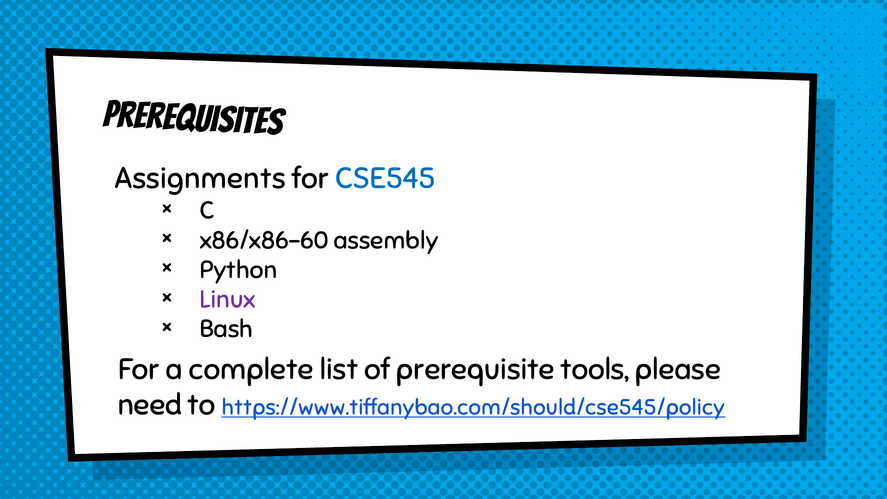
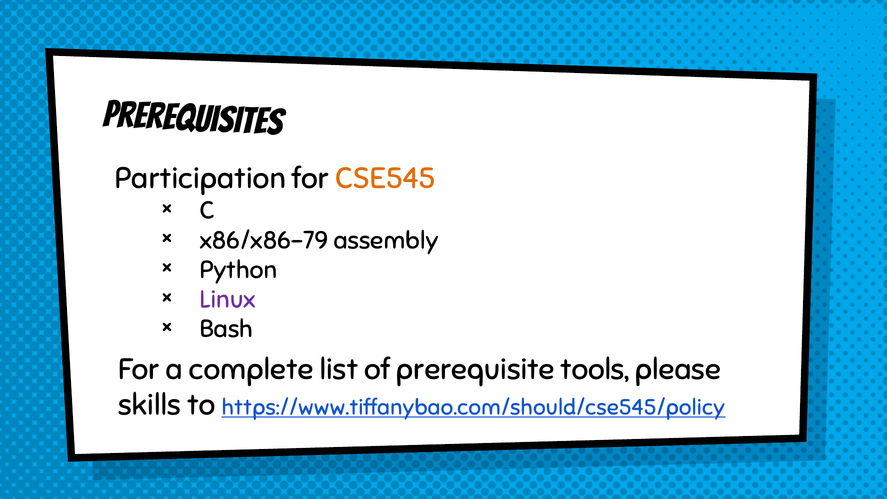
Assignments: Assignments -> Participation
CSE545 colour: blue -> orange
x86/x86-60: x86/x86-60 -> x86/x86-79
need: need -> skills
